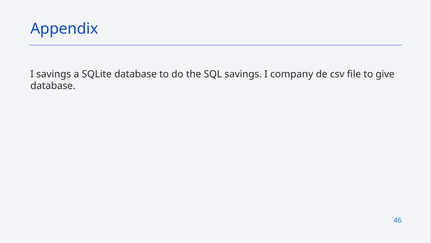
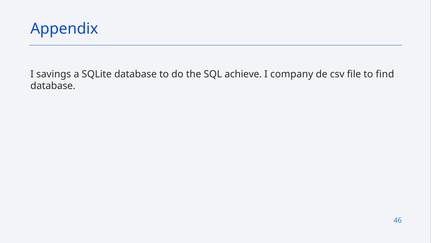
SQL savings: savings -> achieve
give: give -> find
